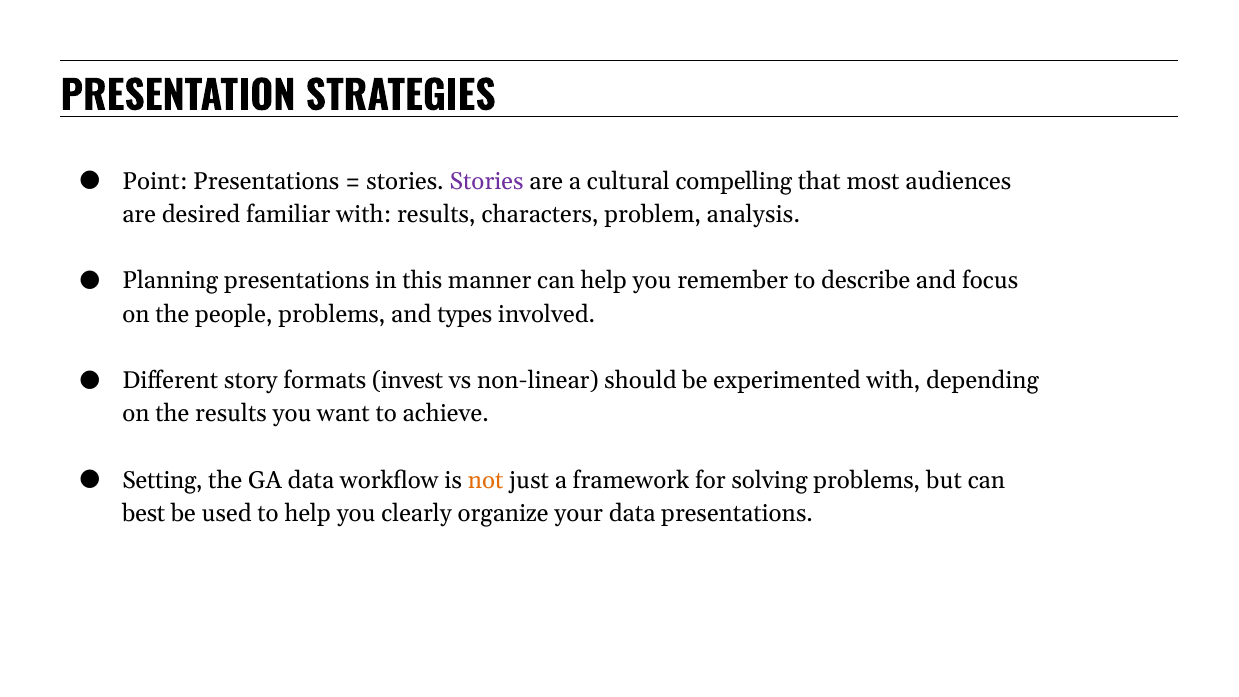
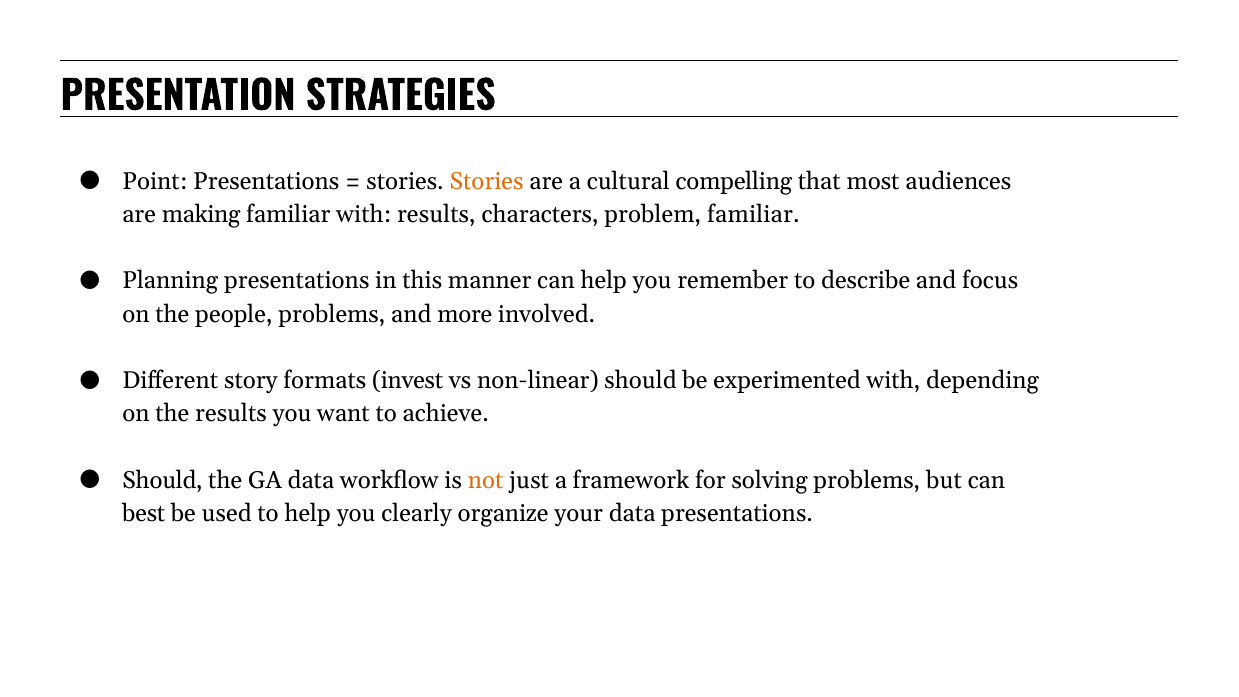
Stories at (487, 181) colour: purple -> orange
desired: desired -> making
problem analysis: analysis -> familiar
types: types -> more
Setting at (163, 480): Setting -> Should
